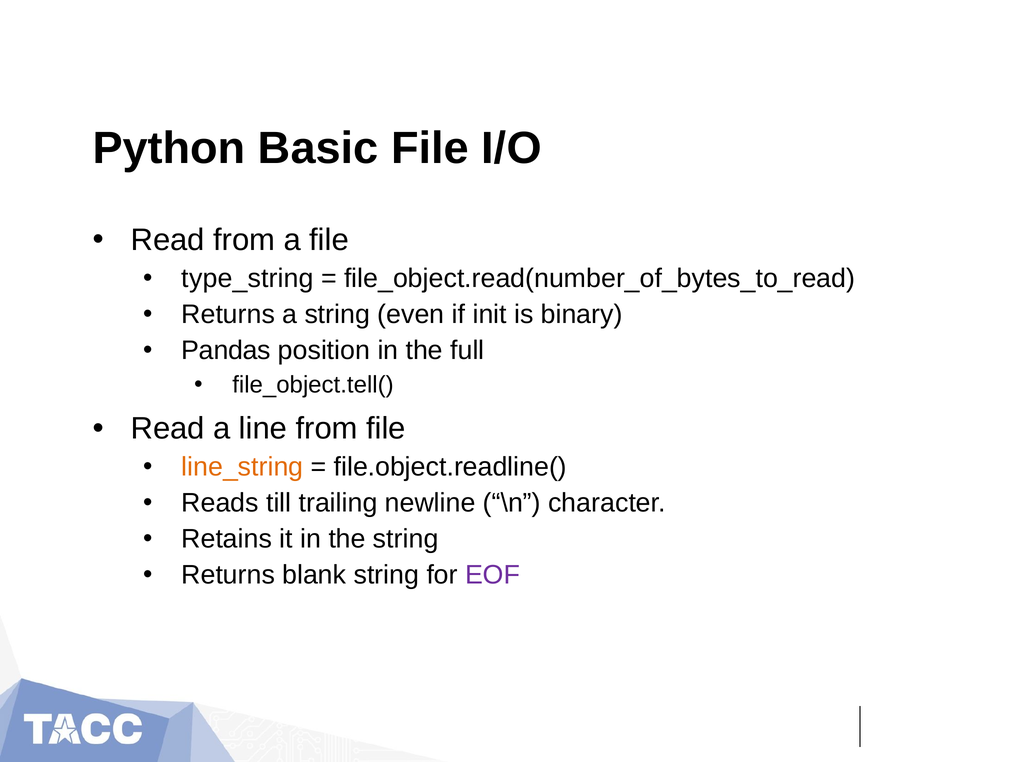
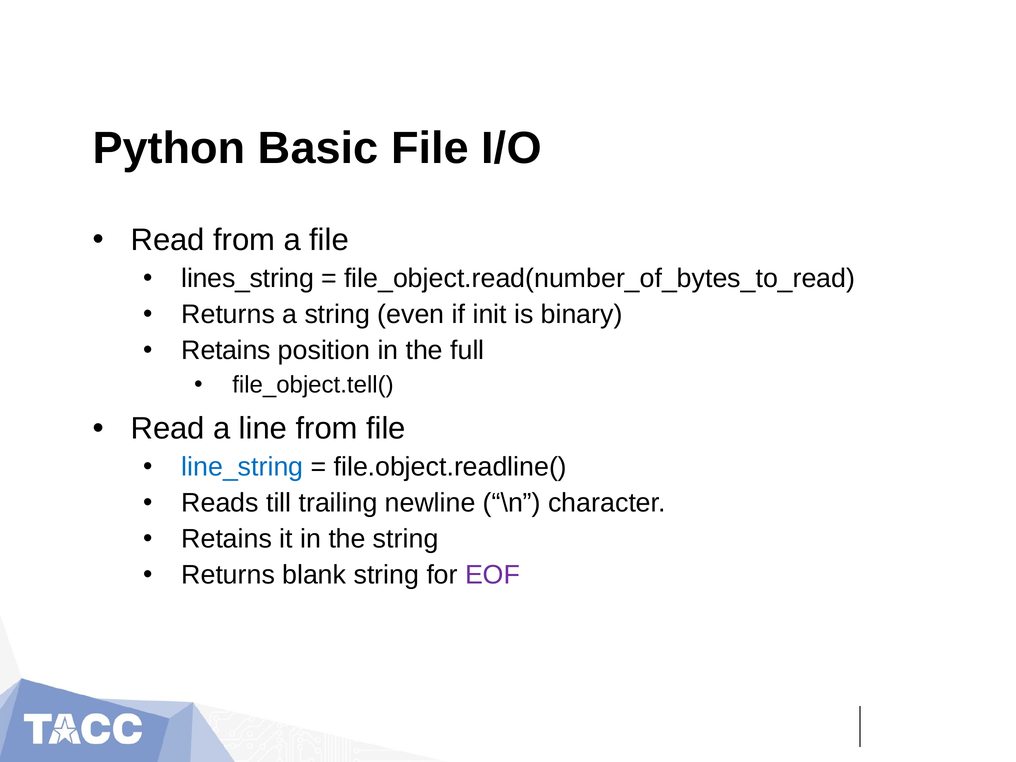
type_string: type_string -> lines_string
Pandas at (226, 350): Pandas -> Retains
line_string colour: orange -> blue
